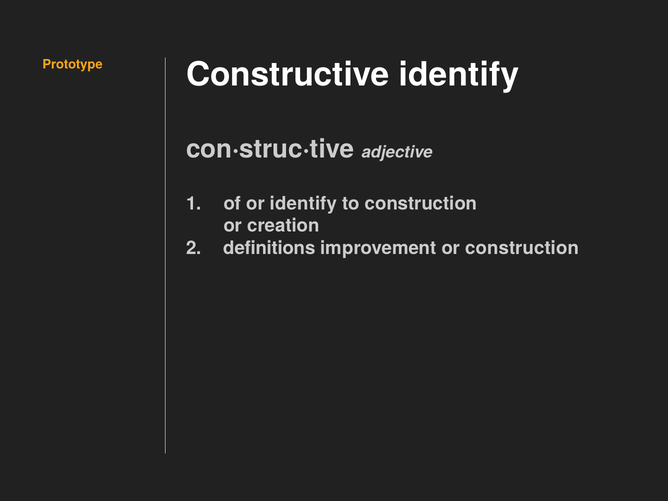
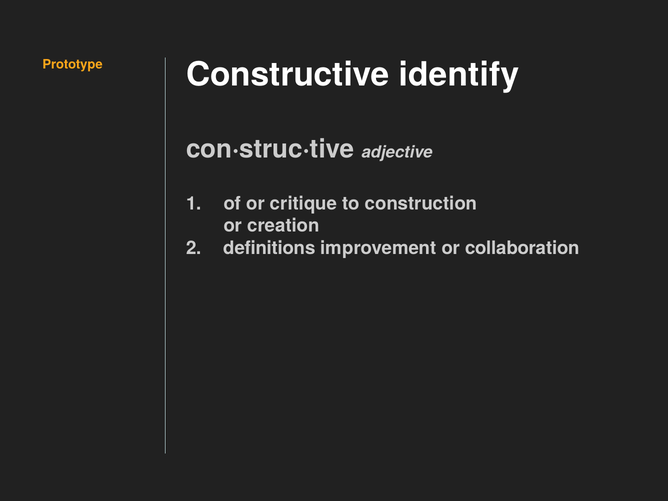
or identify: identify -> critique
or construction: construction -> collaboration
